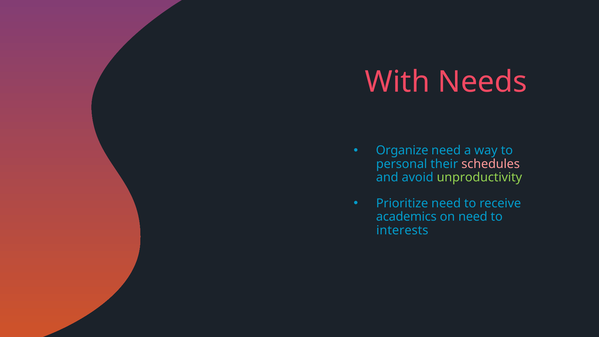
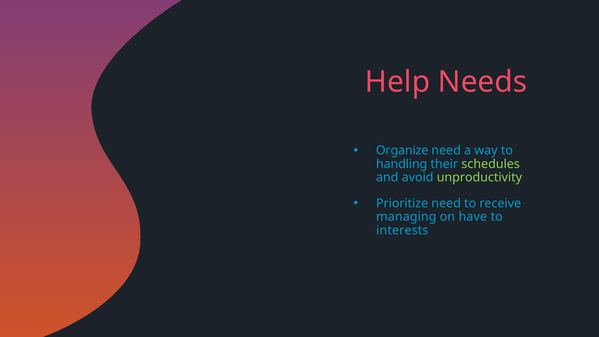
With: With -> Help
personal: personal -> handling
schedules colour: pink -> light green
academics: academics -> managing
on need: need -> have
